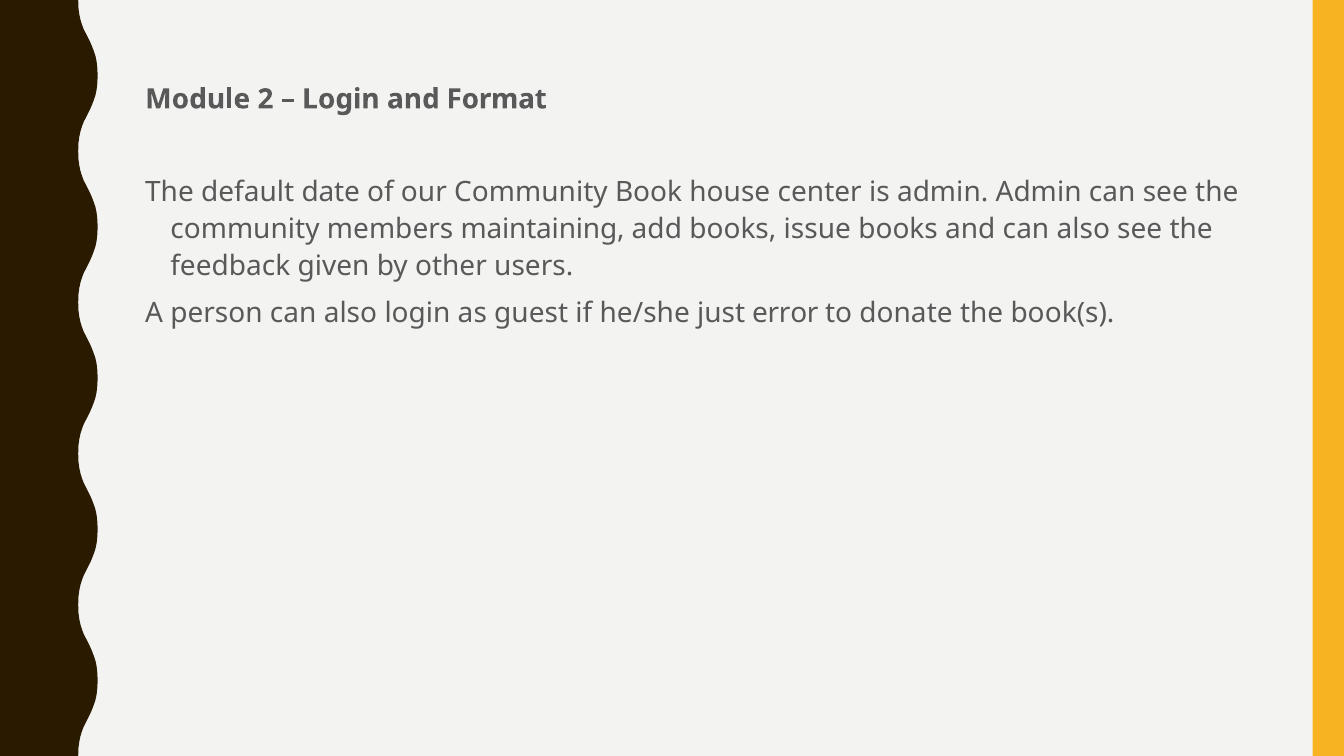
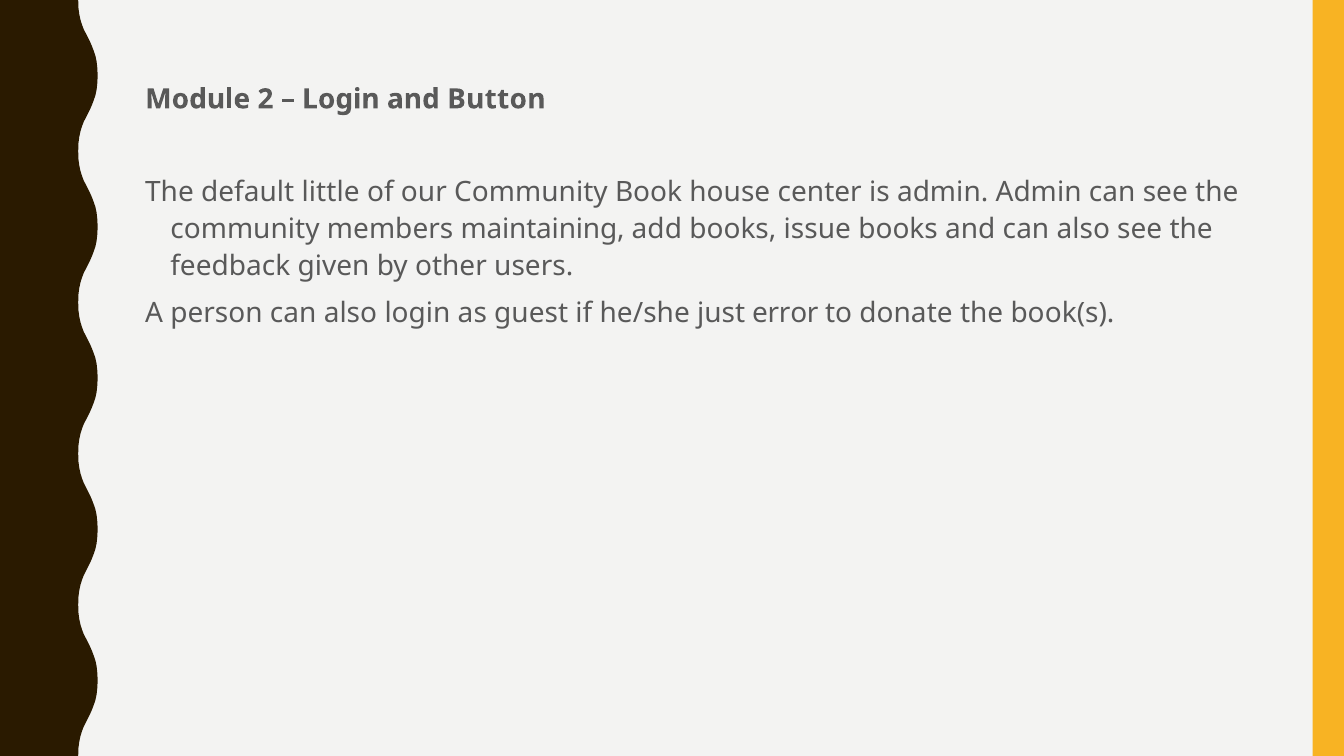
Format: Format -> Button
date: date -> little
